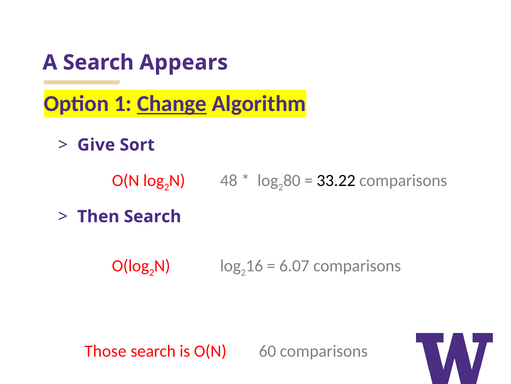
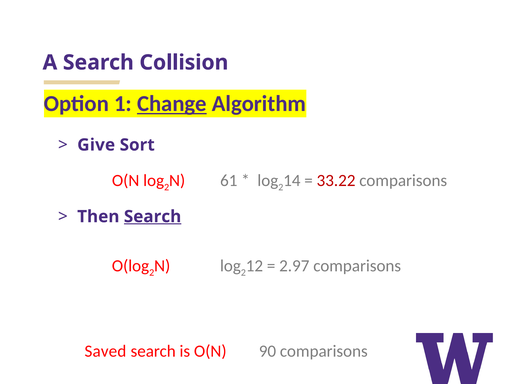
Appears: Appears -> Collision
48: 48 -> 61
80: 80 -> 14
33.22 colour: black -> red
Search at (153, 216) underline: none -> present
16: 16 -> 12
6.07: 6.07 -> 2.97
Those: Those -> Saved
60: 60 -> 90
